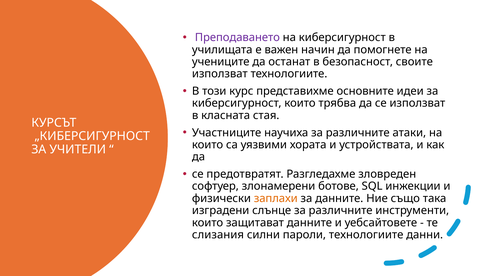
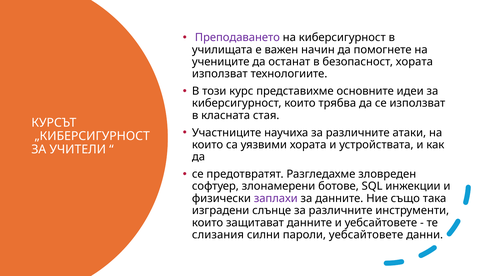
безопасност своите: своите -> хората
заплахи colour: orange -> purple
пароли технологиите: технологиите -> уебсайтовете
